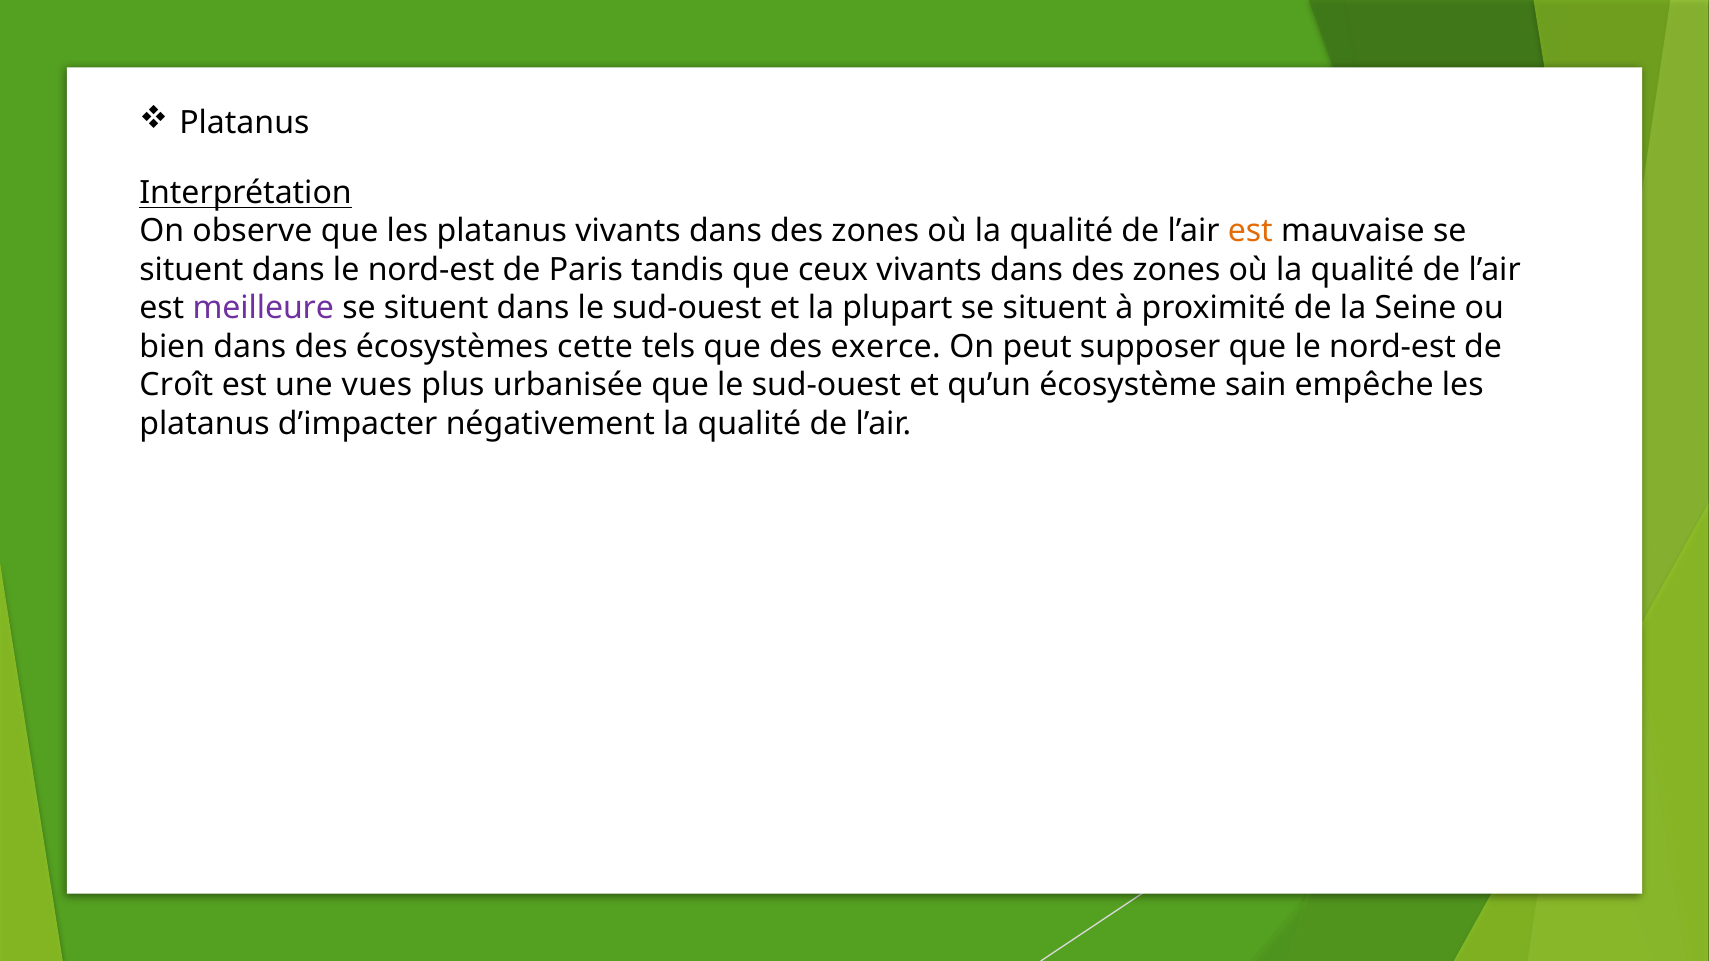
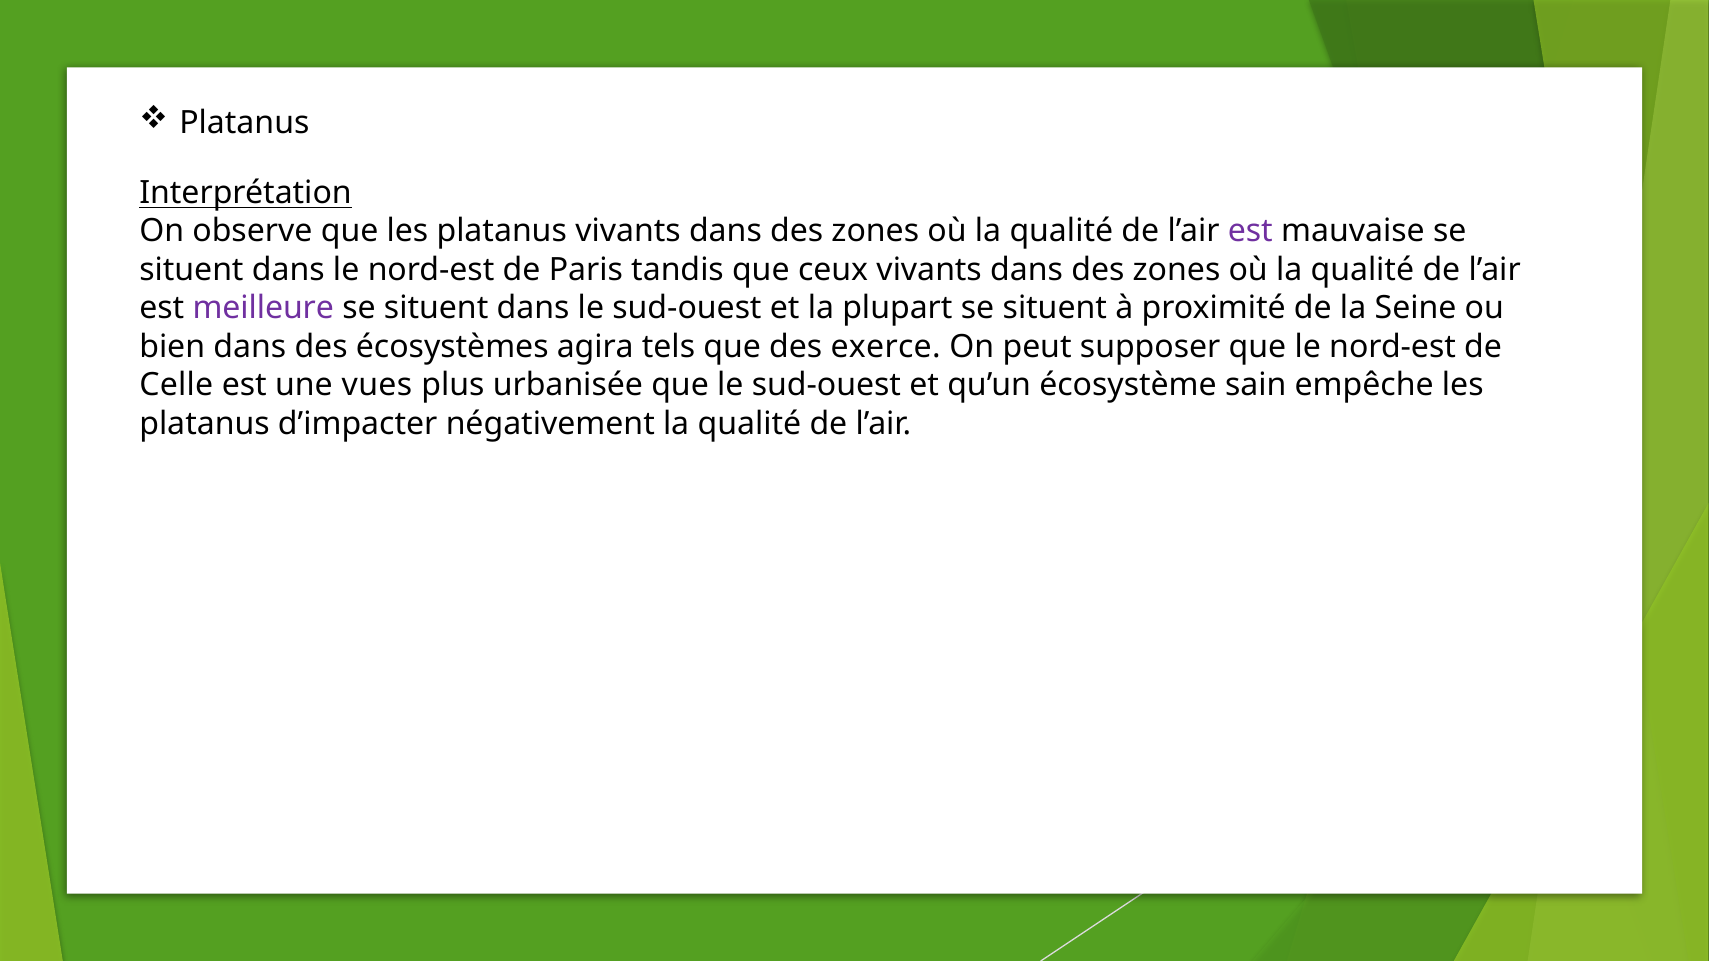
est at (1250, 231) colour: orange -> purple
cette: cette -> agira
Croît: Croît -> Celle
